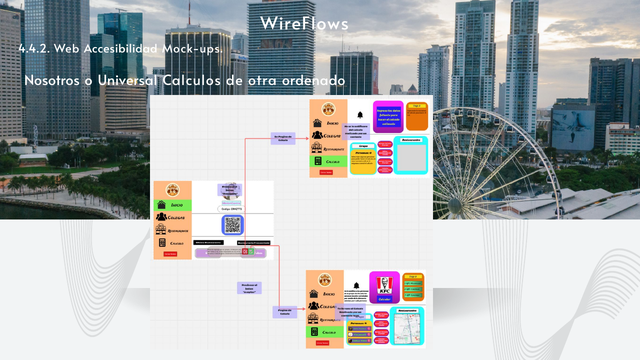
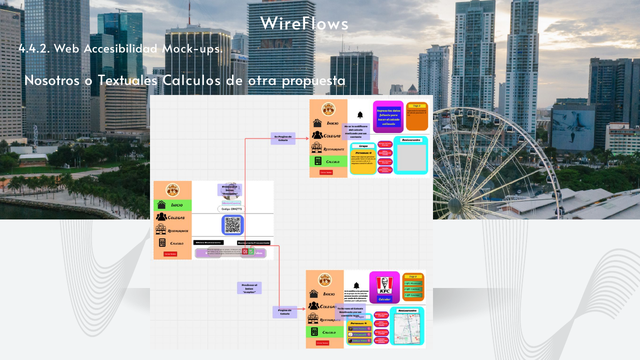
Universal: Universal -> Textuales
ordenado: ordenado -> propuesta
